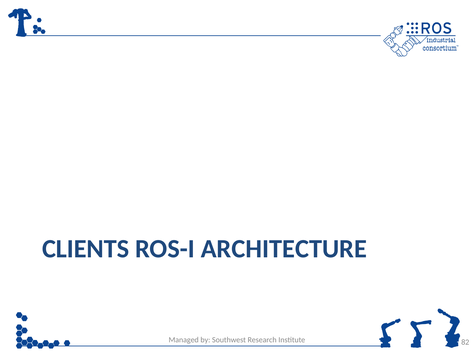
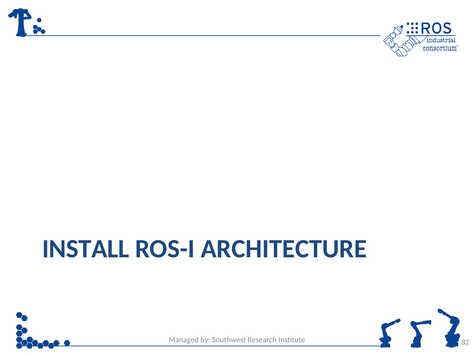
CLIENTS: CLIENTS -> INSTALL
